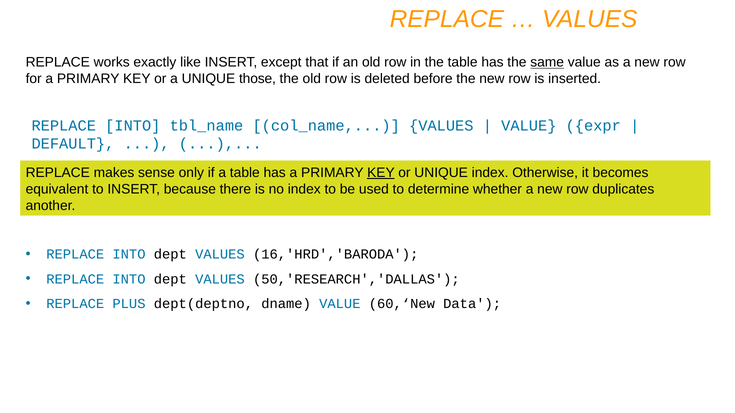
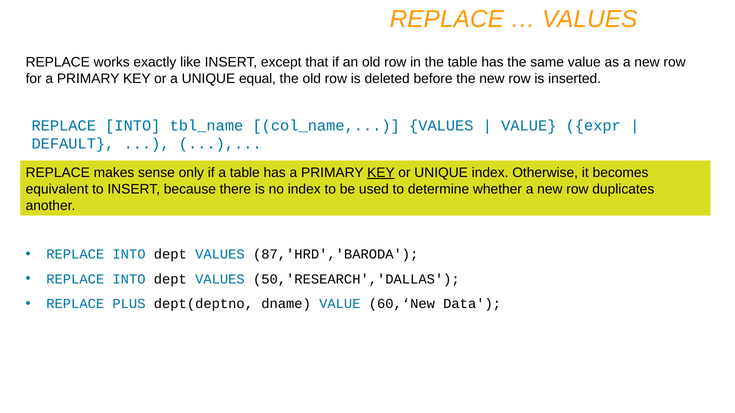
same underline: present -> none
those: those -> equal
16,'HRD','BARODA: 16,'HRD','BARODA -> 87,'HRD','BARODA
